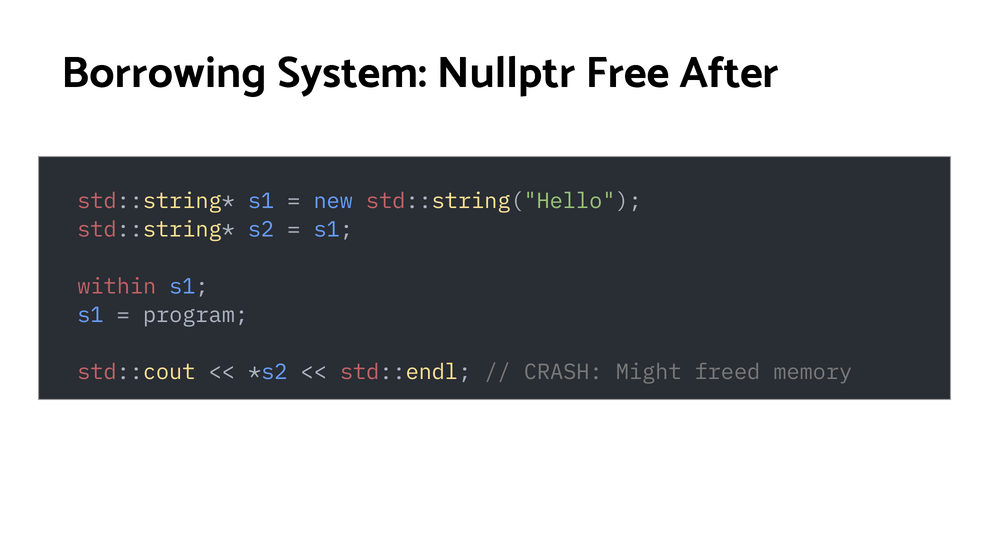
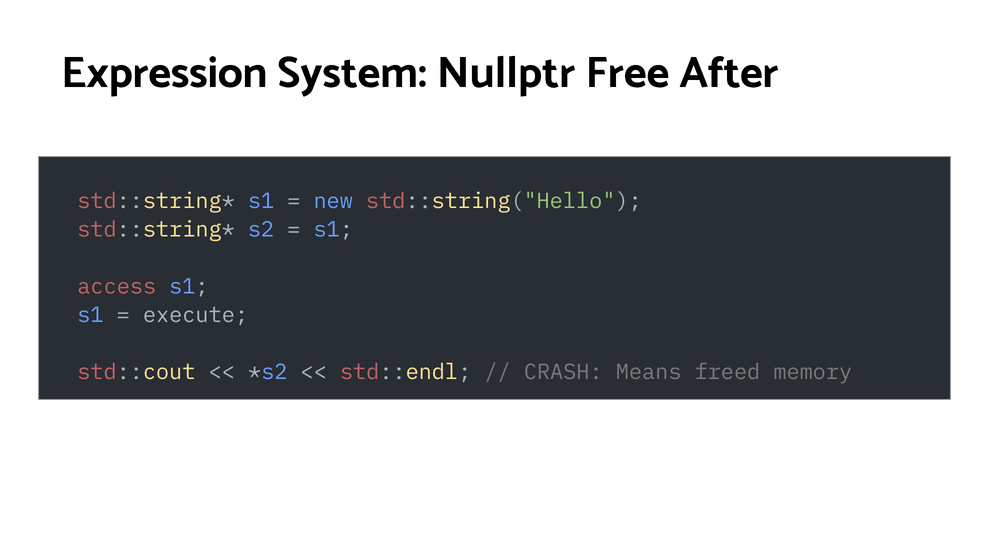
Borrowing: Borrowing -> Expression
within: within -> access
program: program -> execute
Might: Might -> Means
